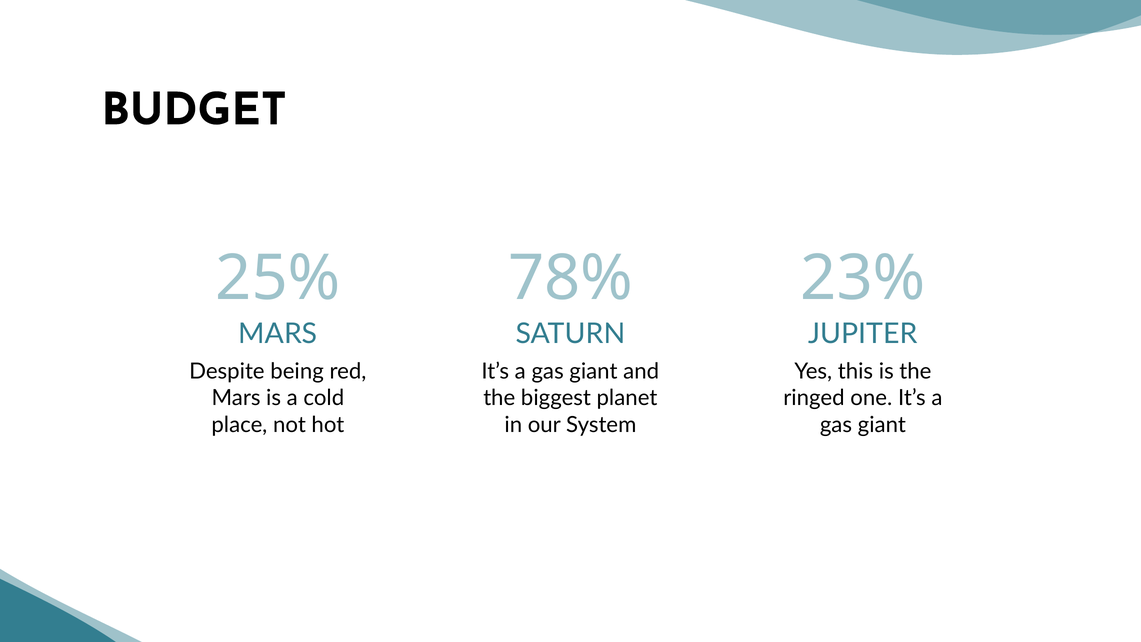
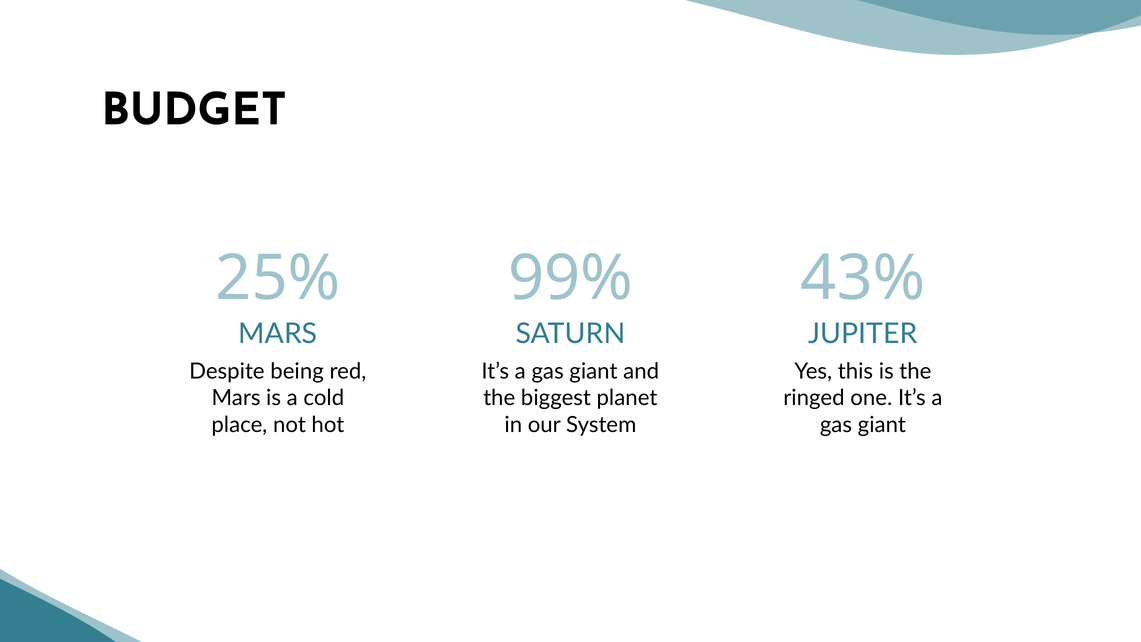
78%: 78% -> 99%
23%: 23% -> 43%
